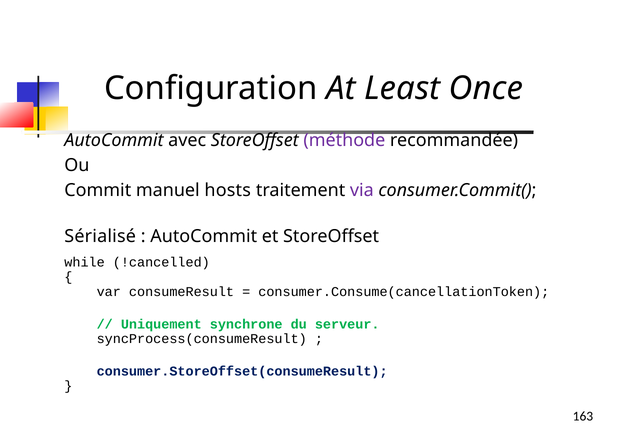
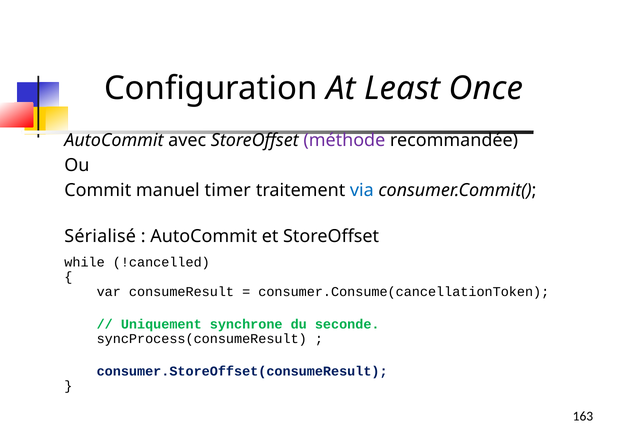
hosts: hosts -> timer
via colour: purple -> blue
serveur: serveur -> seconde
